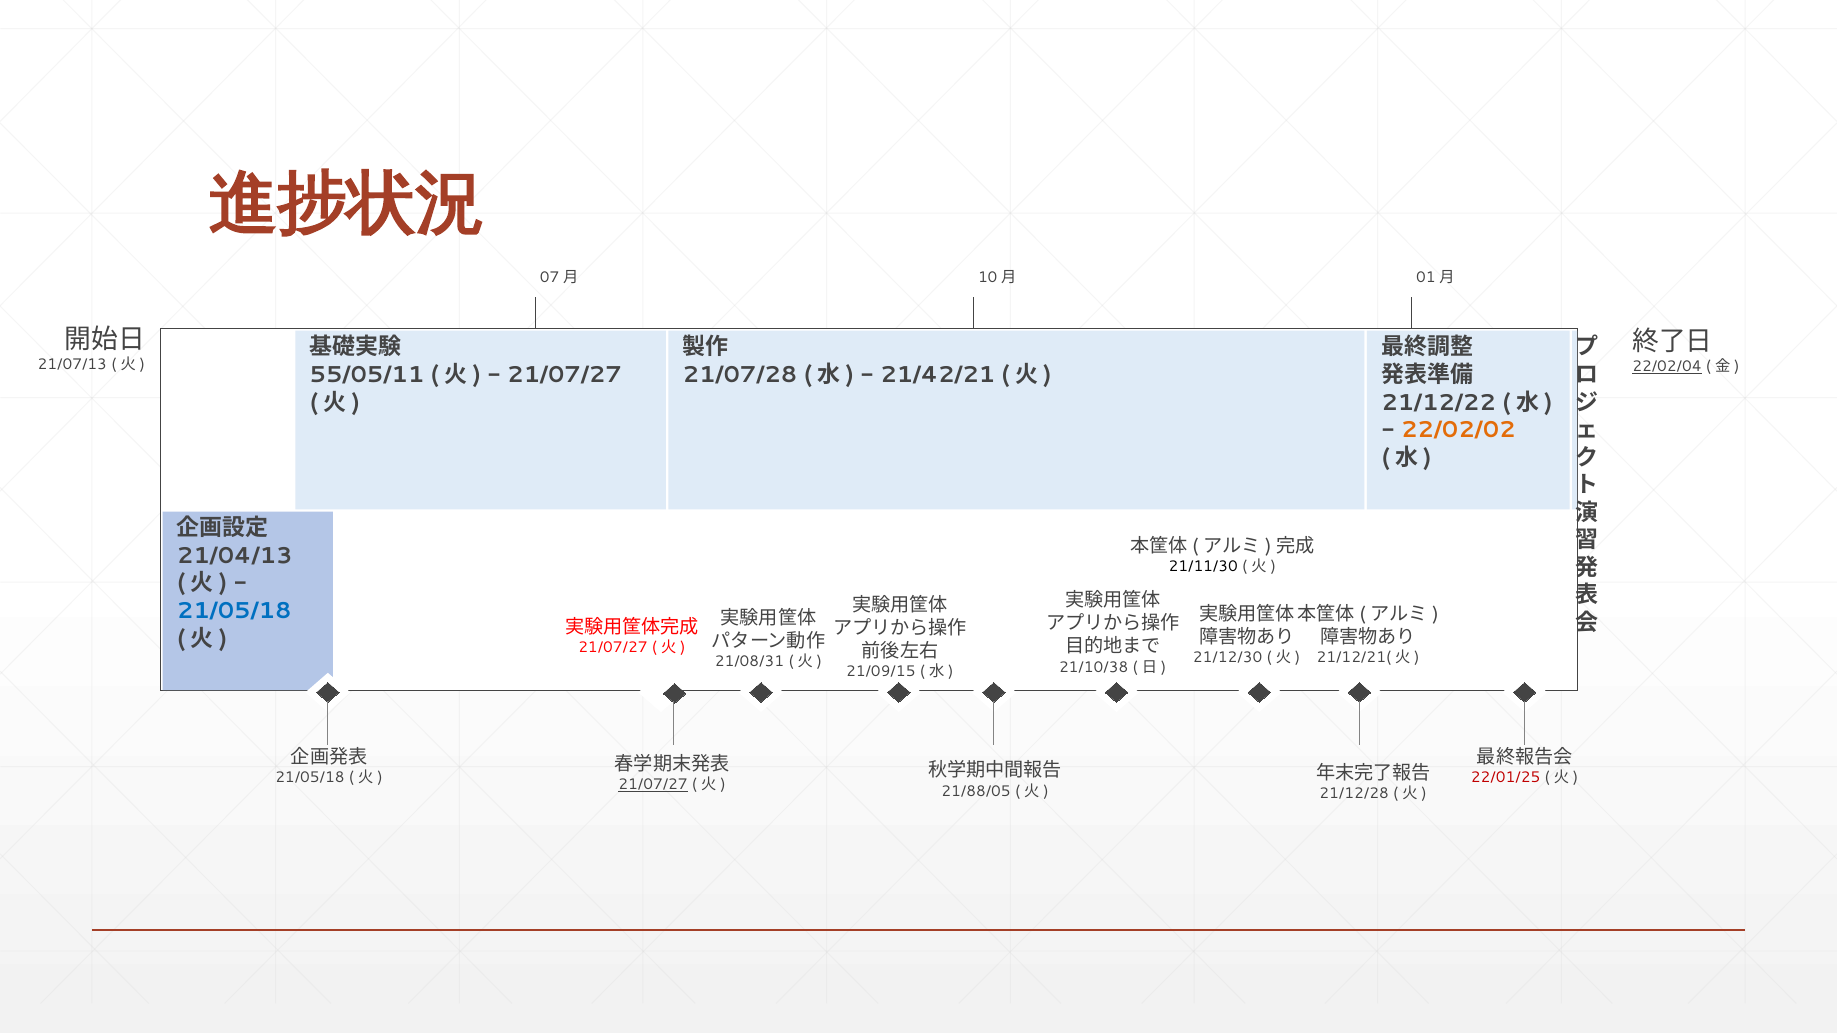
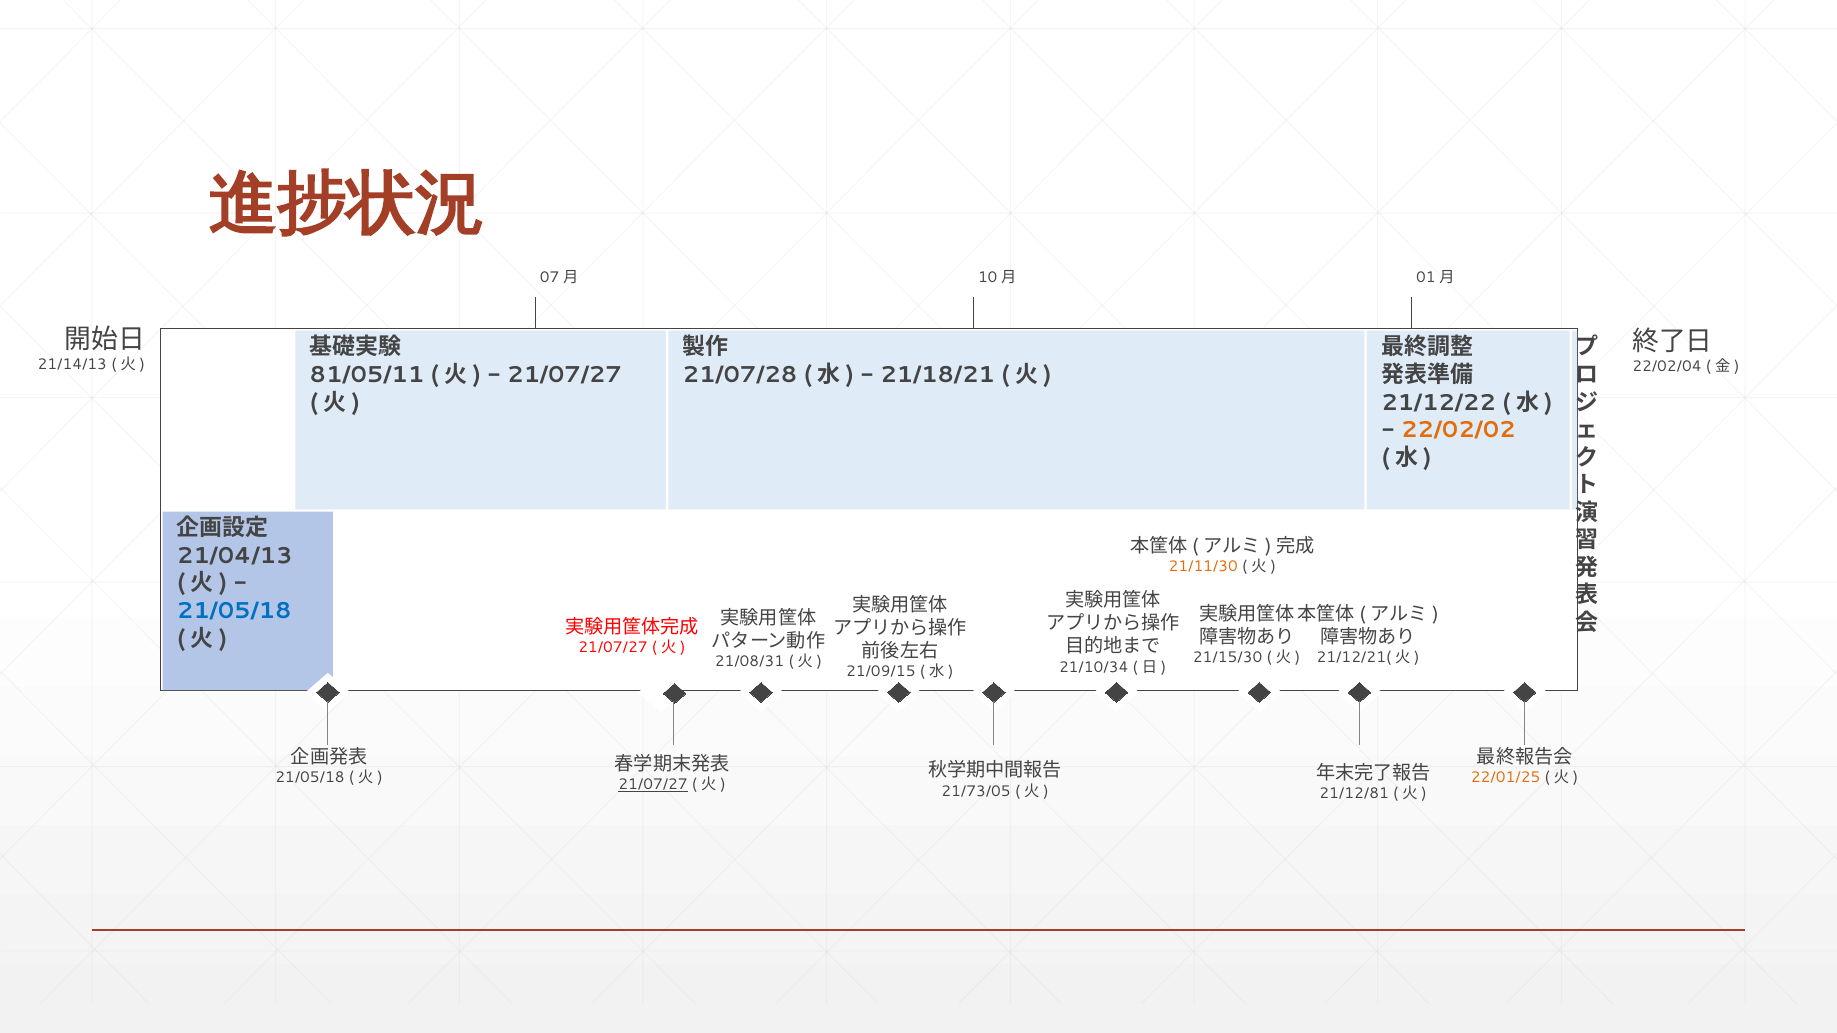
21/07/13: 21/07/13 -> 21/14/13
22/02/04 underline: present -> none
55/05/11: 55/05/11 -> 81/05/11
21/42/21: 21/42/21 -> 21/18/21
21/11/30 colour: black -> orange
21/12/30: 21/12/30 -> 21/15/30
21/10/38: 21/10/38 -> 21/10/34
22/01/25 colour: red -> orange
21/88/05: 21/88/05 -> 21/73/05
21/12/28: 21/12/28 -> 21/12/81
